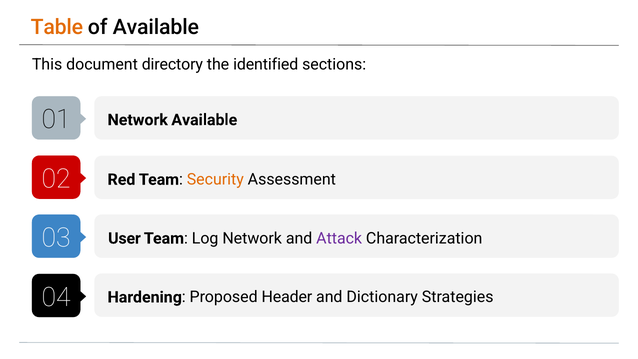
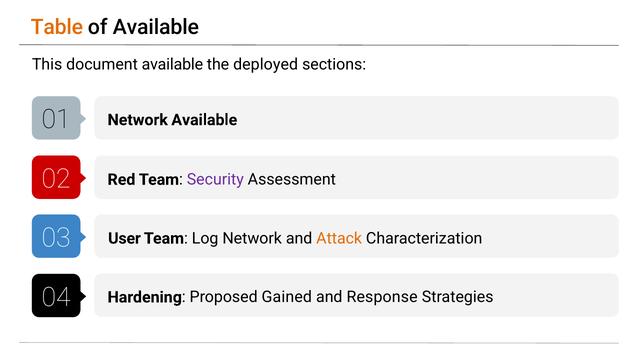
document directory: directory -> available
identified: identified -> deployed
Security colour: orange -> purple
Attack colour: purple -> orange
Header: Header -> Gained
Dictionary: Dictionary -> Response
